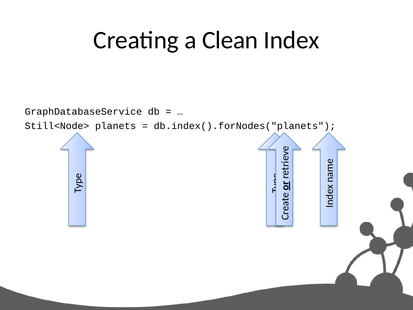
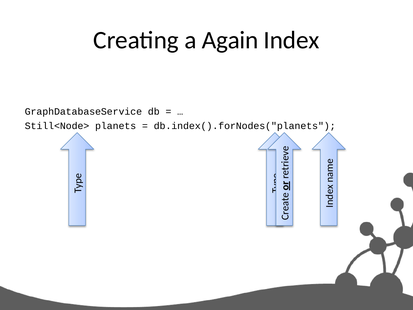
Clean: Clean -> Again
